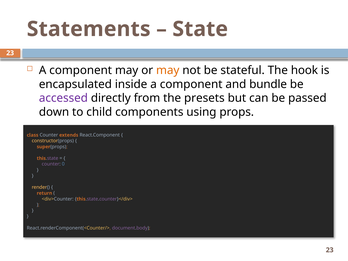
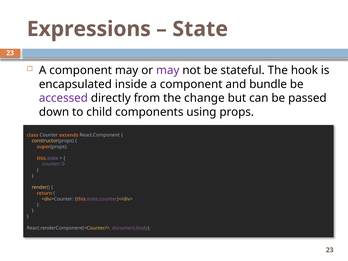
Statements: Statements -> Expressions
may at (168, 70) colour: orange -> purple
presets: presets -> change
